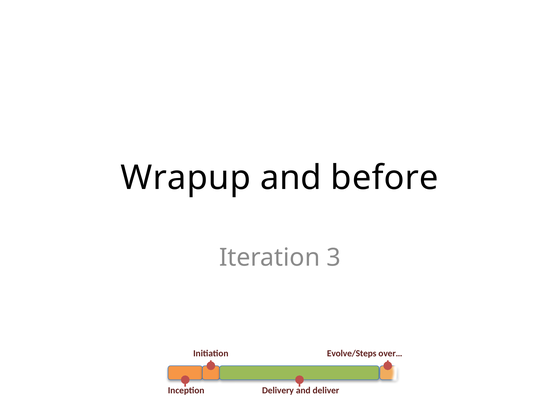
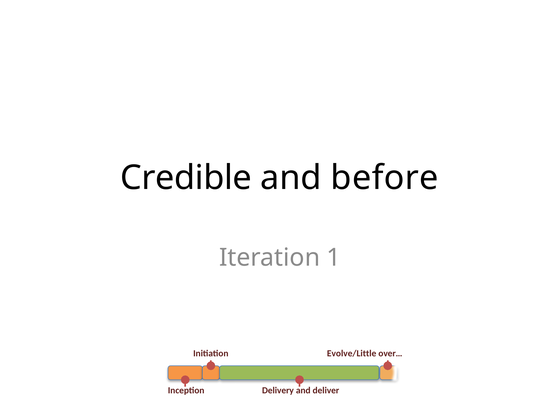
Wrapup: Wrapup -> Credible
3: 3 -> 1
Evolve/Steps: Evolve/Steps -> Evolve/Little
